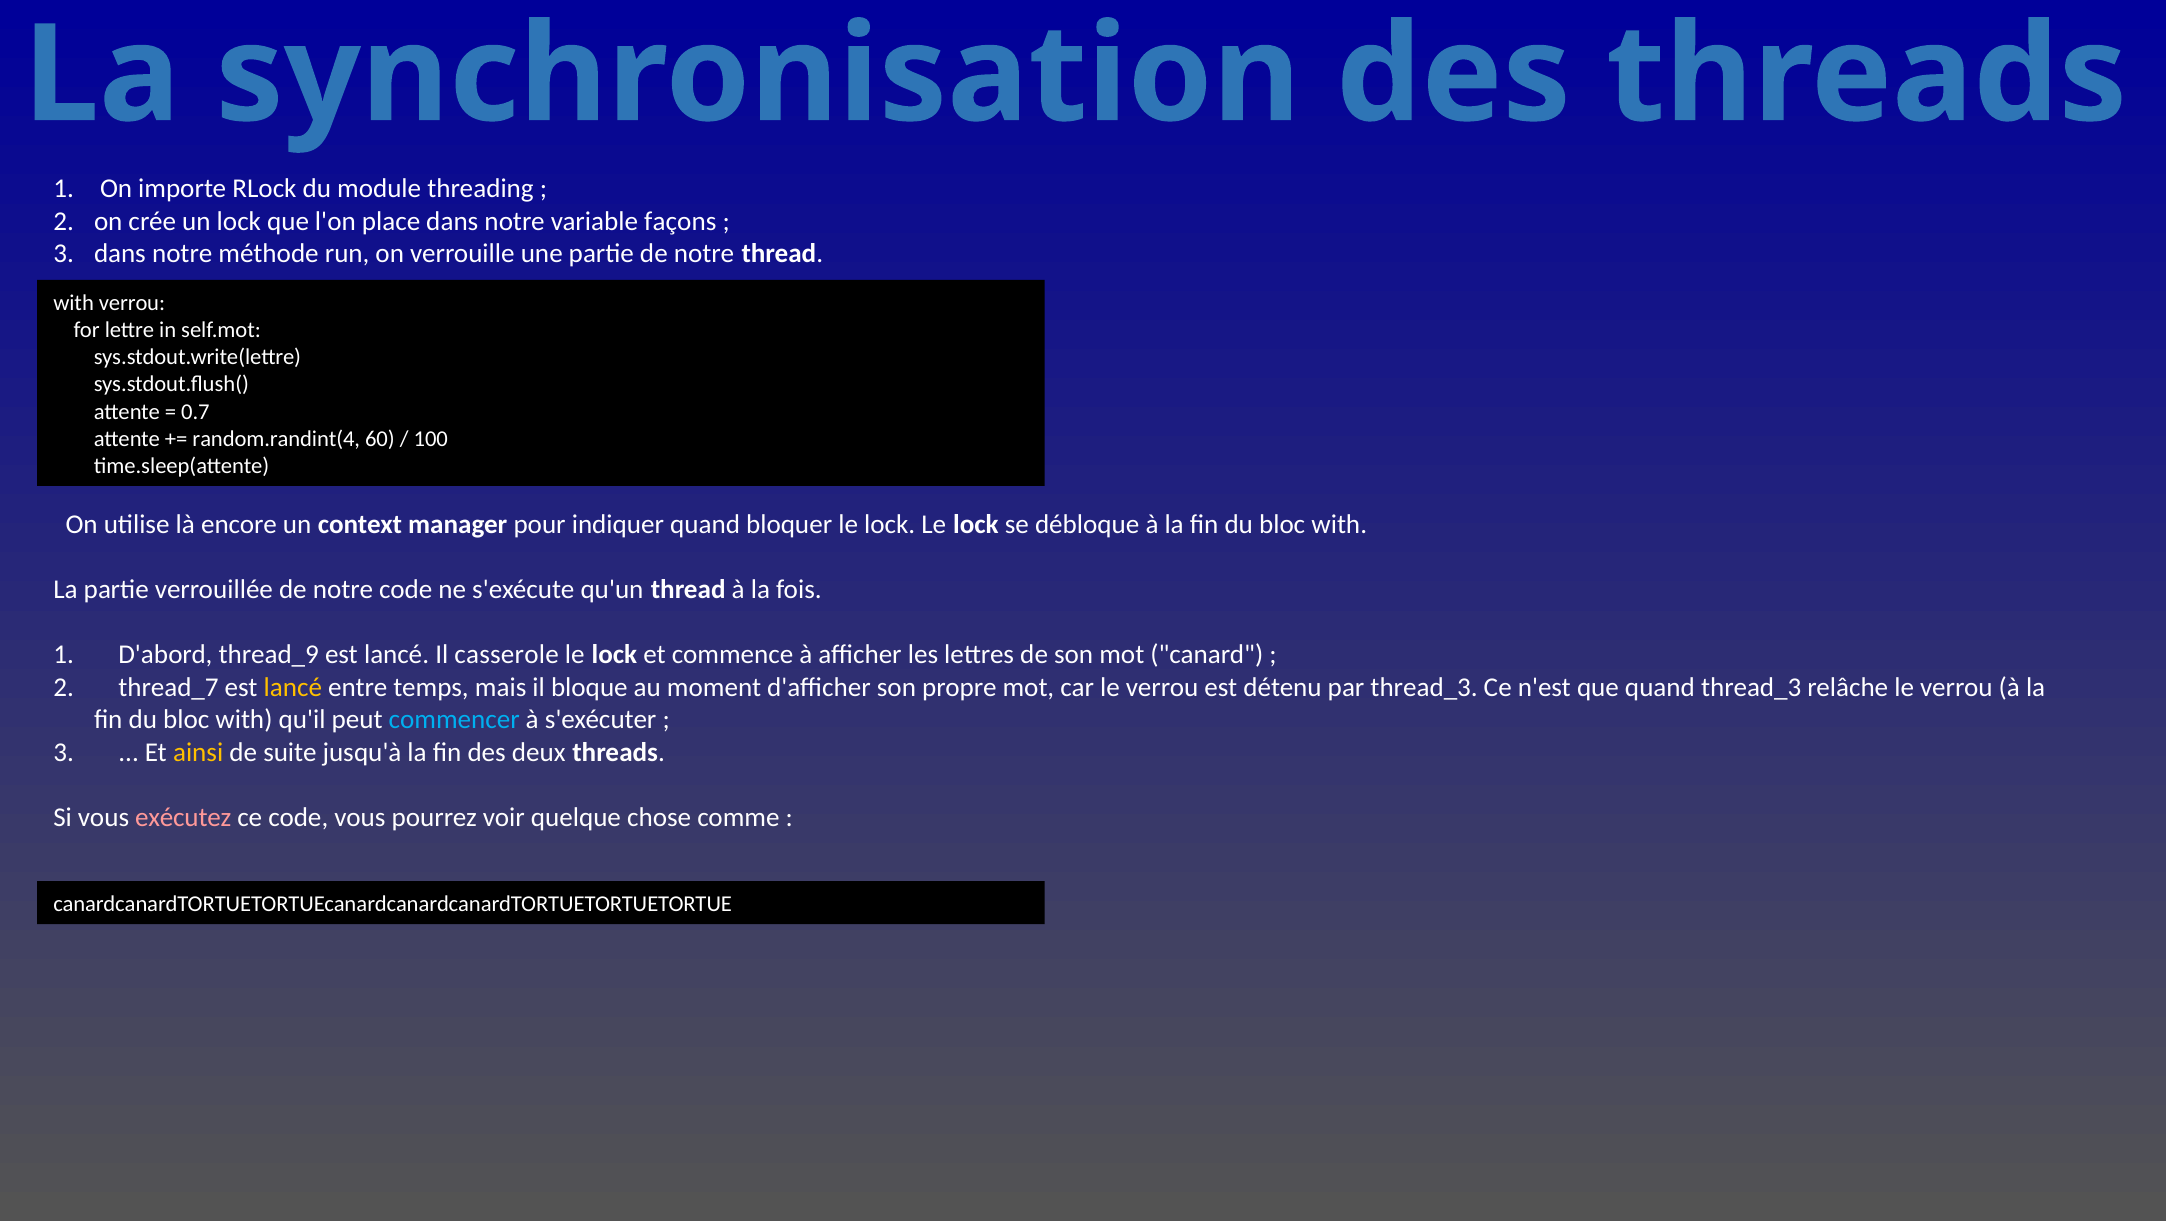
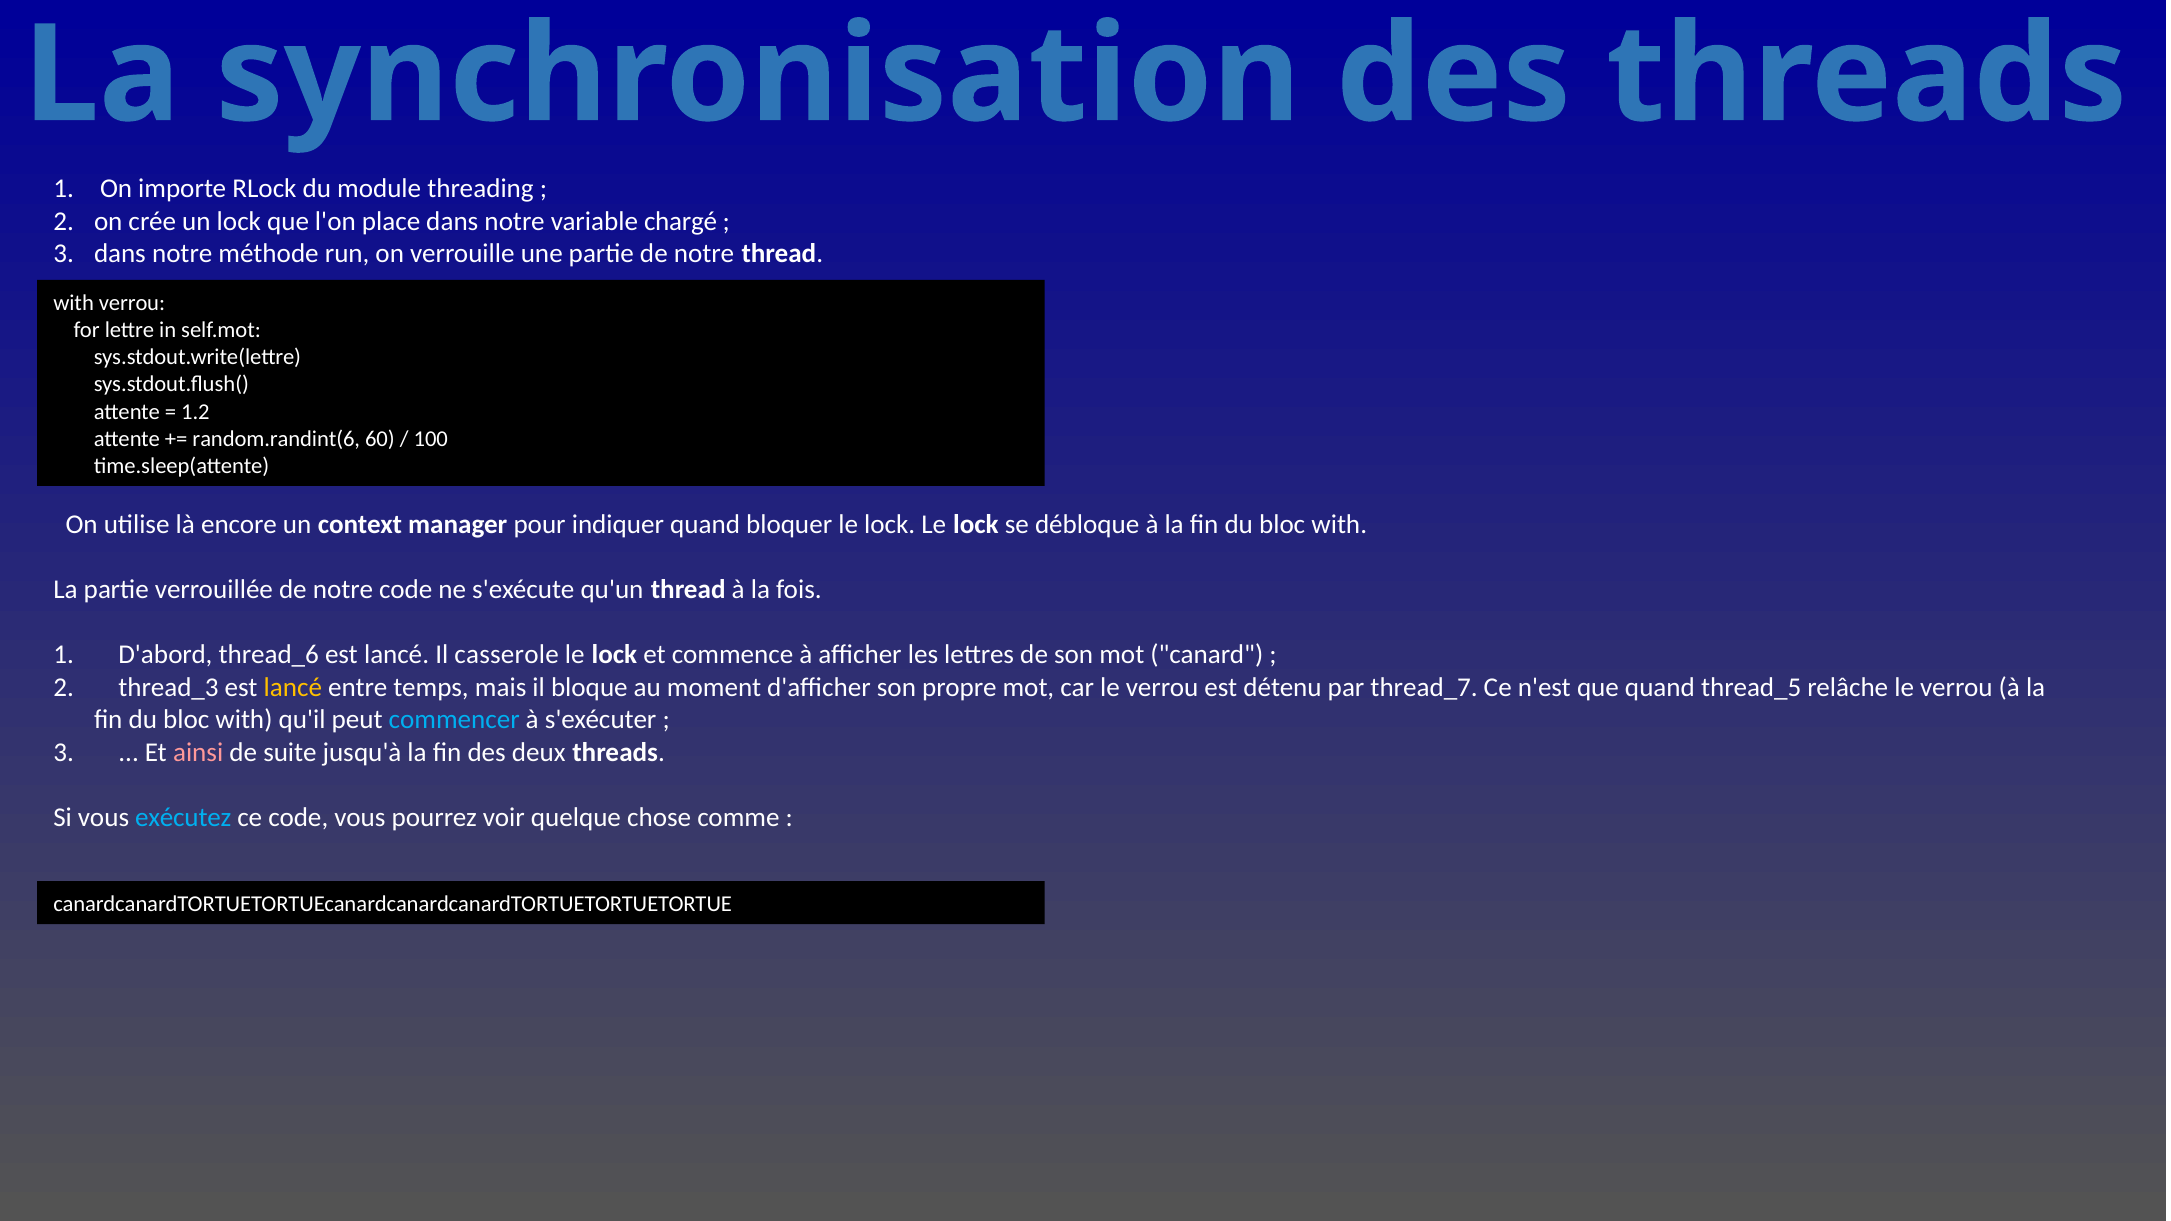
façons: façons -> chargé
0.7: 0.7 -> 1.2
random.randint(4: random.randint(4 -> random.randint(6
thread_9: thread_9 -> thread_6
thread_7: thread_7 -> thread_3
par thread_3: thread_3 -> thread_7
quand thread_3: thread_3 -> thread_5
ainsi colour: yellow -> pink
exécutez colour: pink -> light blue
